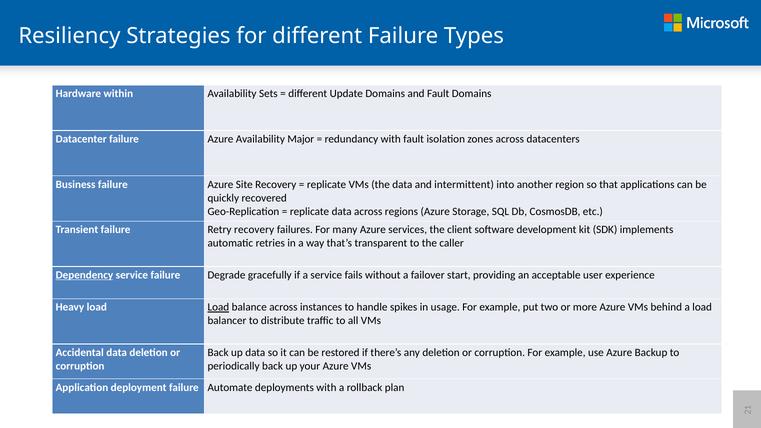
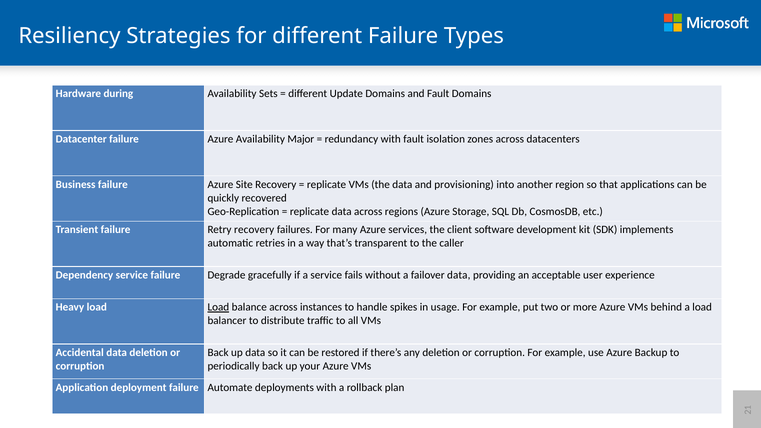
within: within -> during
intermittent: intermittent -> provisioning
Dependency underline: present -> none
failover start: start -> data
